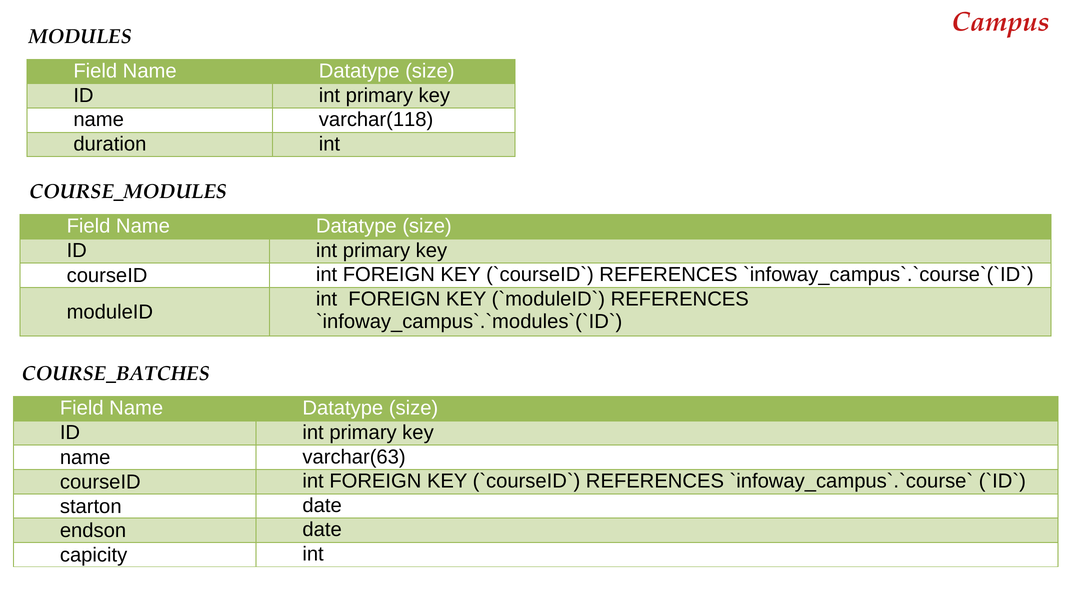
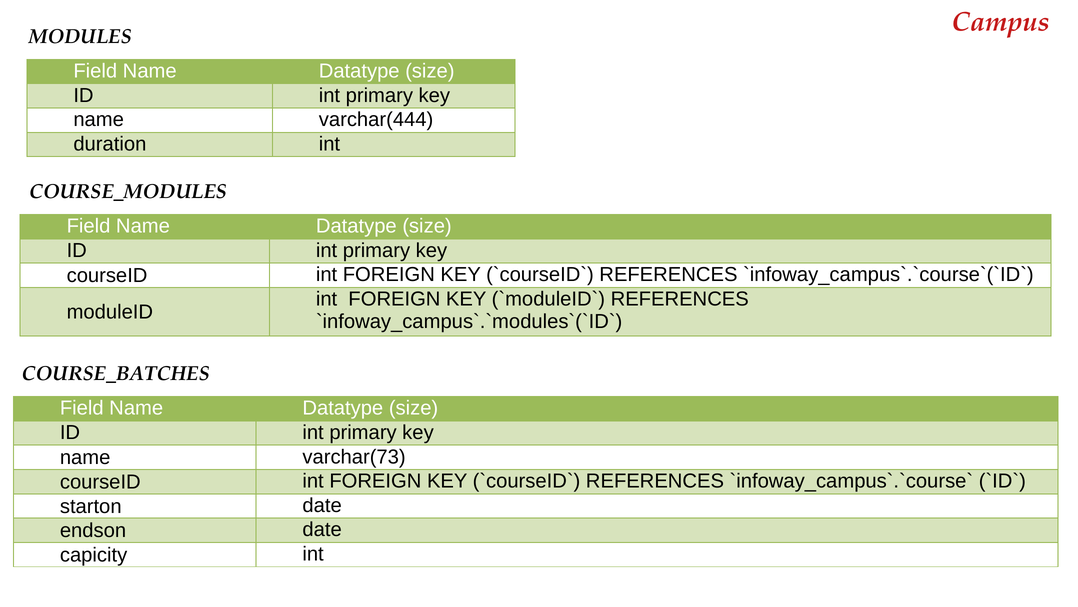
varchar(118: varchar(118 -> varchar(444
varchar(63: varchar(63 -> varchar(73
